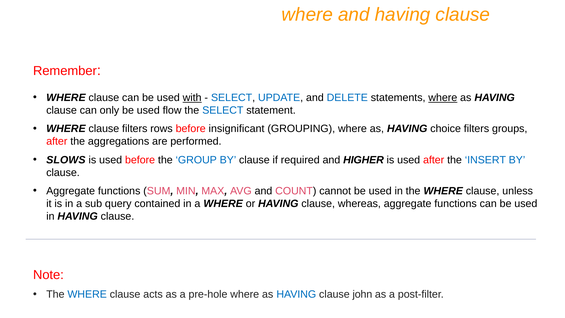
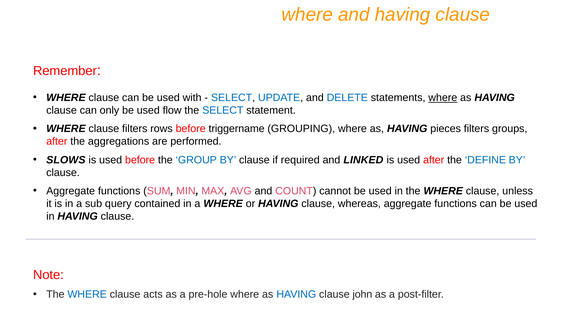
with underline: present -> none
insignificant: insignificant -> triggername
choice: choice -> pieces
HIGHER: HIGHER -> LINKED
INSERT: INSERT -> DEFINE
